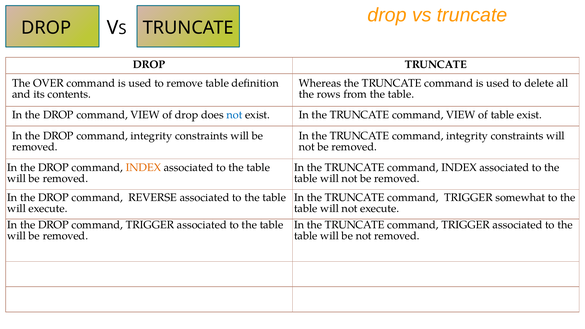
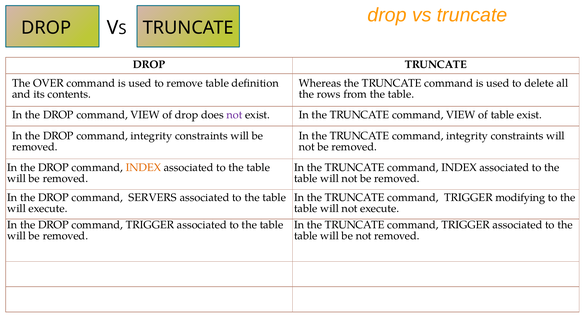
not at (234, 115) colour: blue -> purple
REVERSE: REVERSE -> SERVERS
somewhat: somewhat -> modifying
